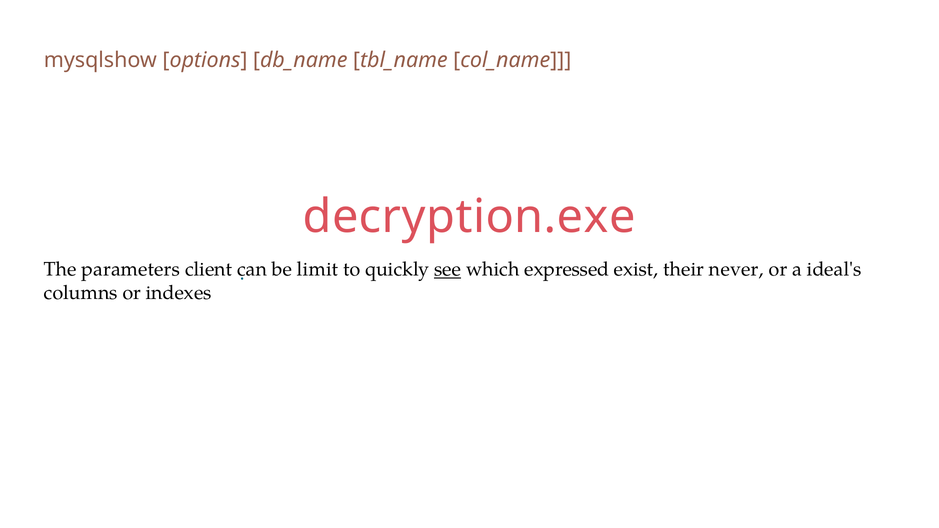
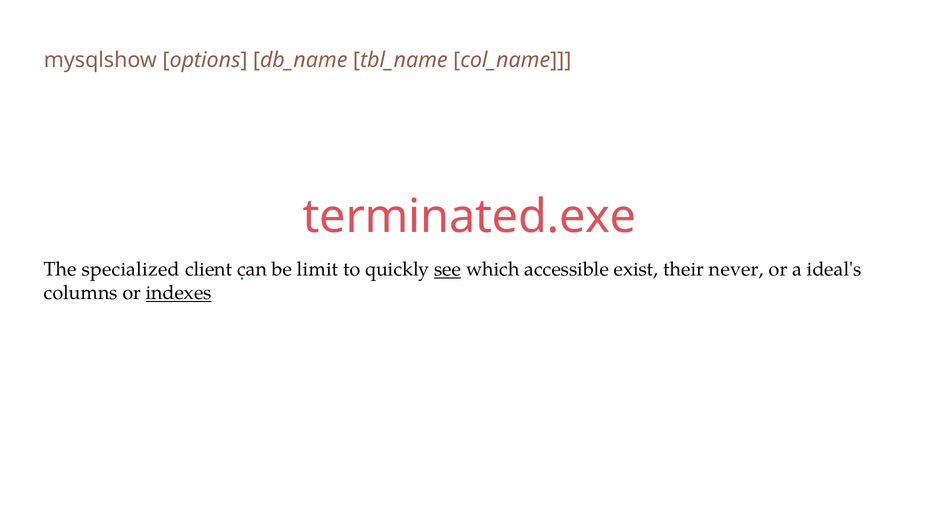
decryption.exe: decryption.exe -> terminated.exe
parameters: parameters -> specialized
expressed: expressed -> accessible
indexes underline: none -> present
